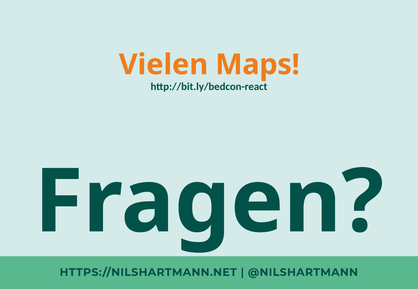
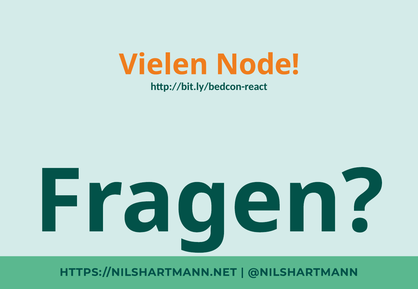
Maps: Maps -> Node
